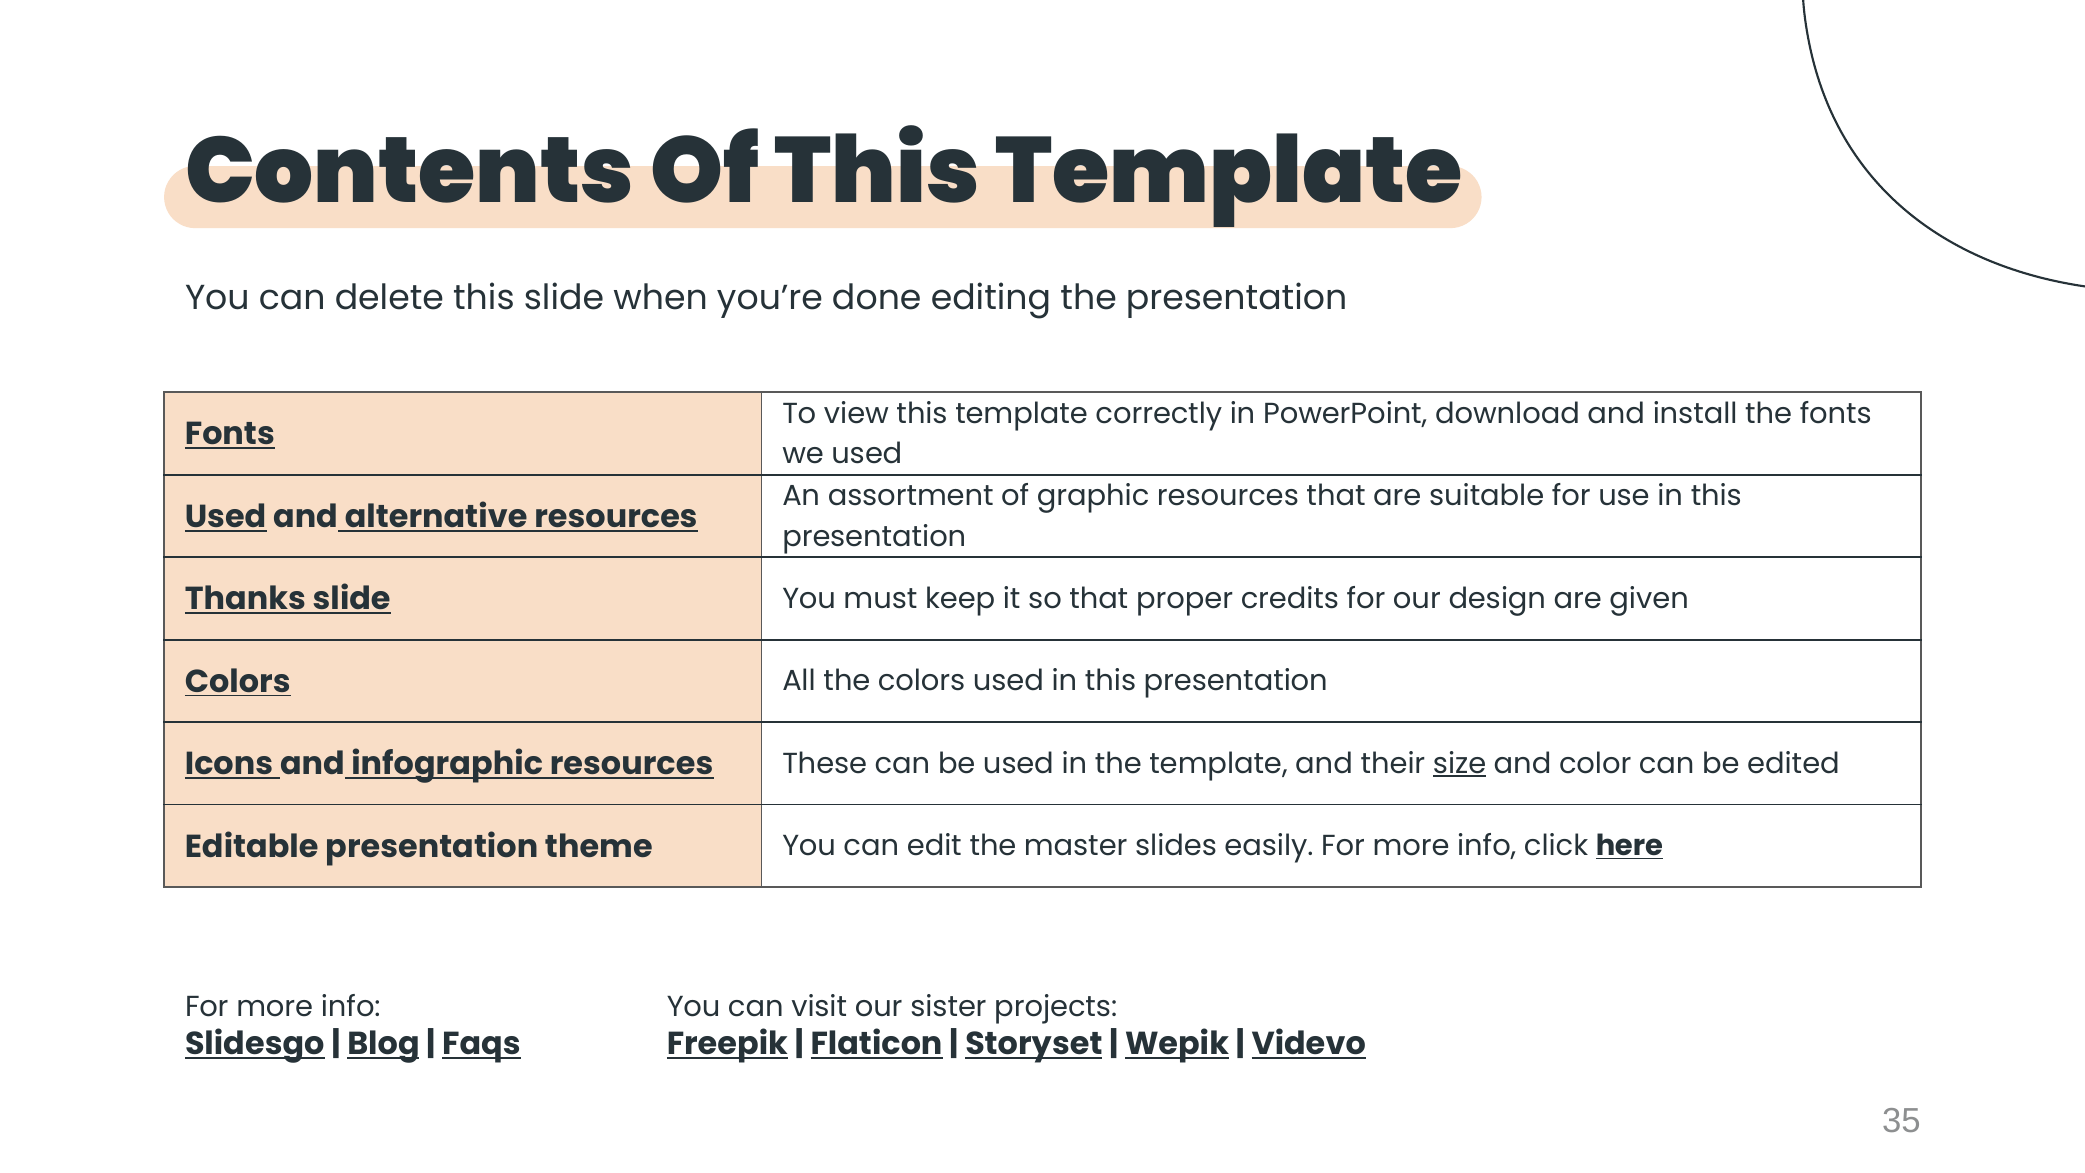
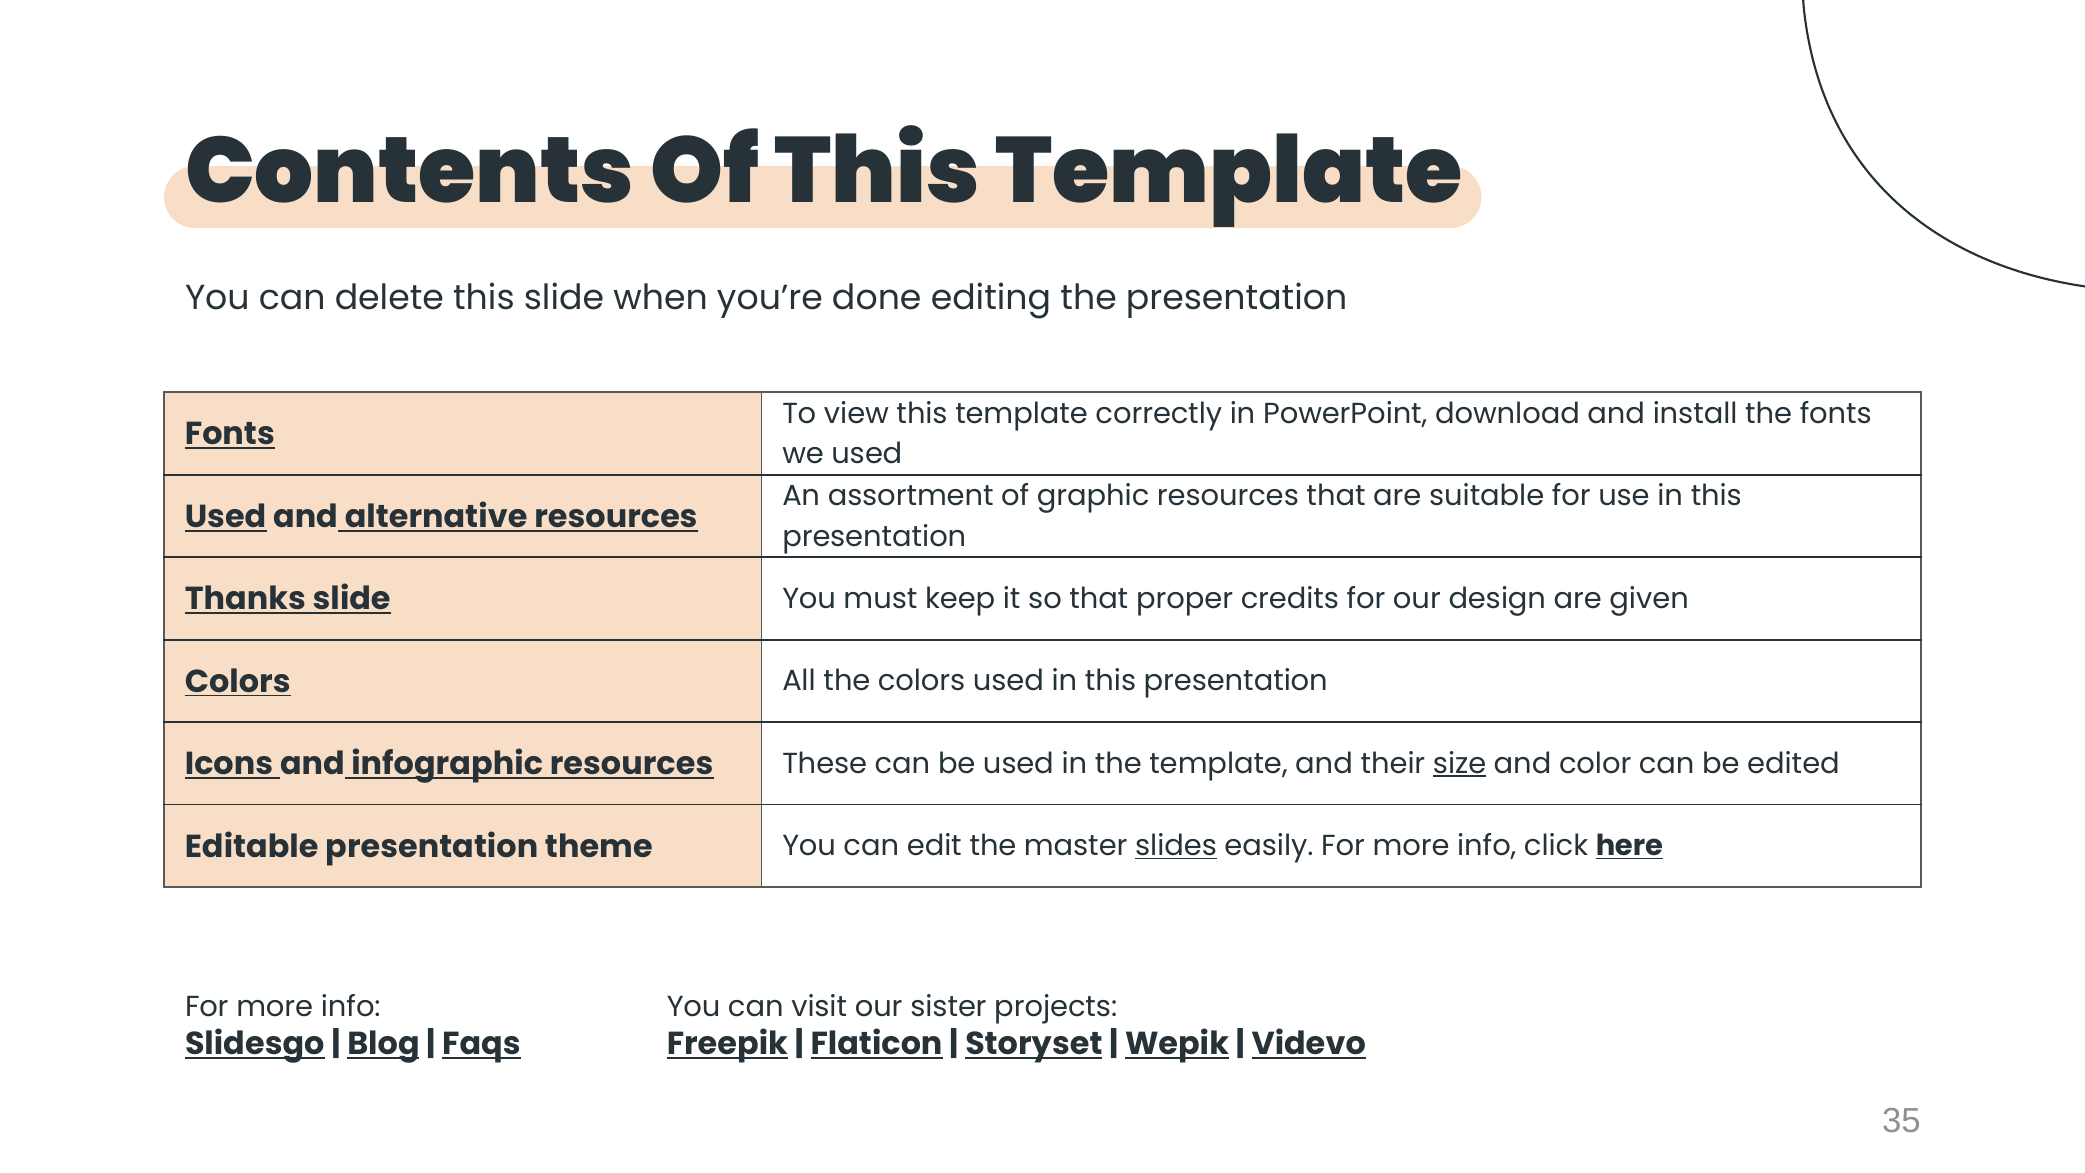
slides underline: none -> present
